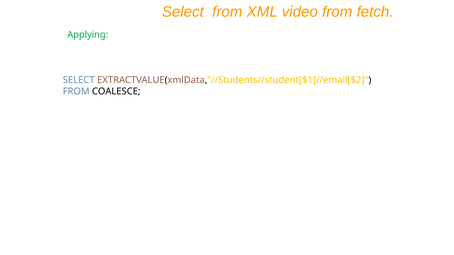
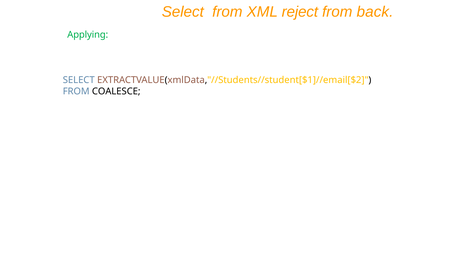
video: video -> reject
fetch: fetch -> back
